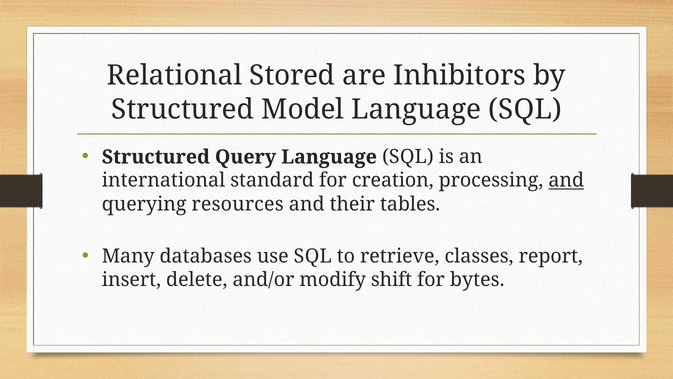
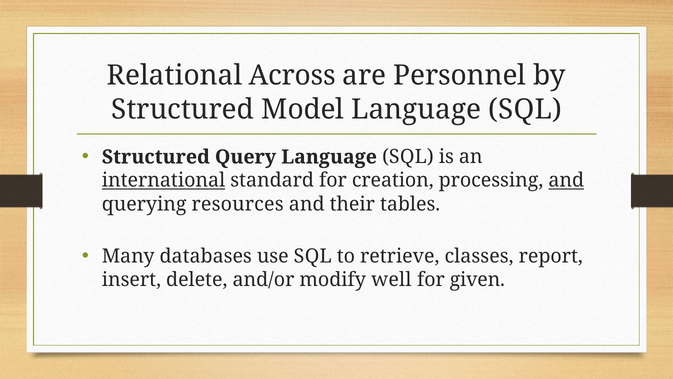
Stored: Stored -> Across
Inhibitors: Inhibitors -> Personnel
international underline: none -> present
shift: shift -> well
bytes: bytes -> given
